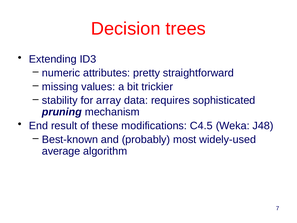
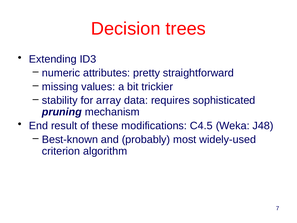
average: average -> criterion
